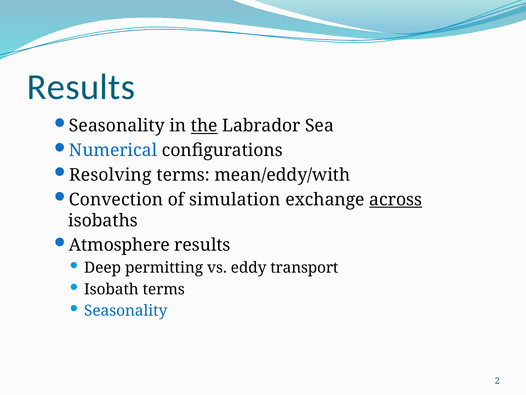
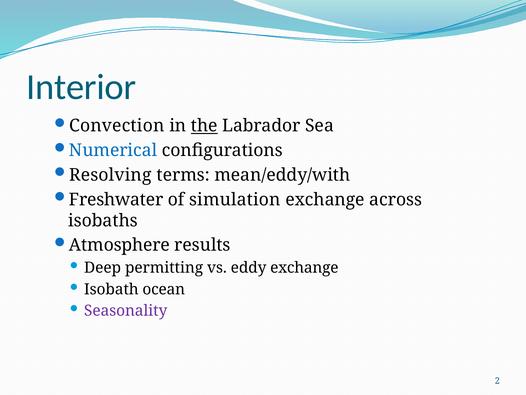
Results at (81, 87): Results -> Interior
Seasonality at (117, 126): Seasonality -> Convection
Convection: Convection -> Freshwater
across underline: present -> none
eddy transport: transport -> exchange
Isobath terms: terms -> ocean
Seasonality at (126, 310) colour: blue -> purple
